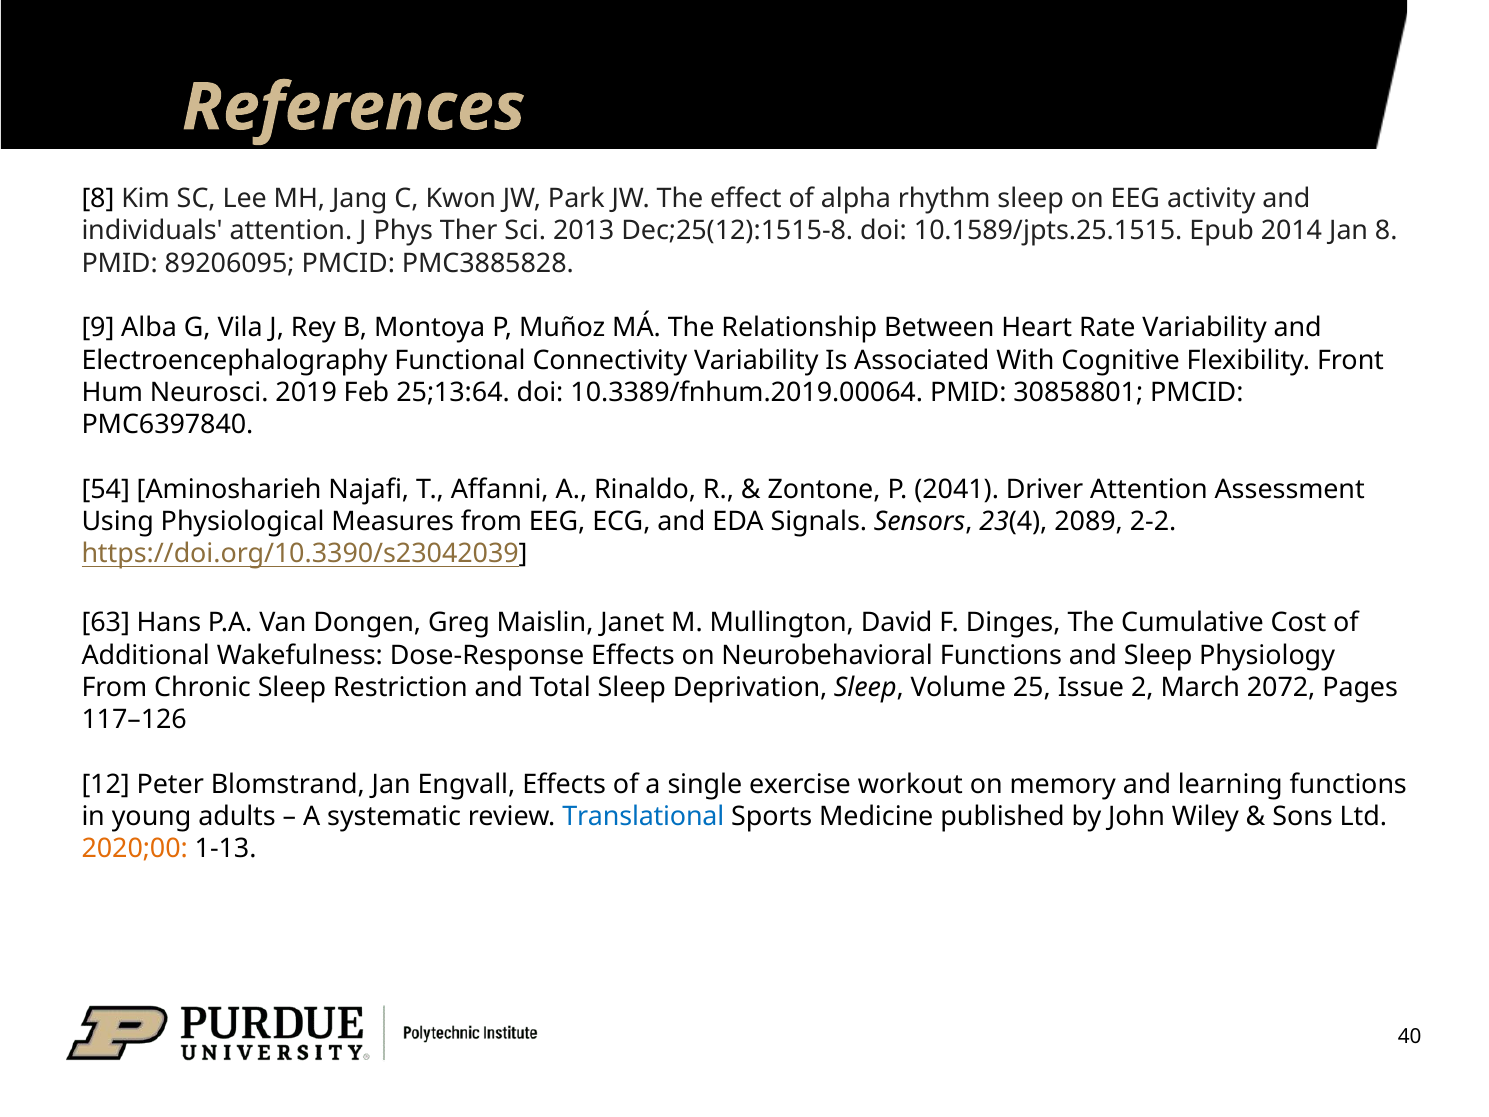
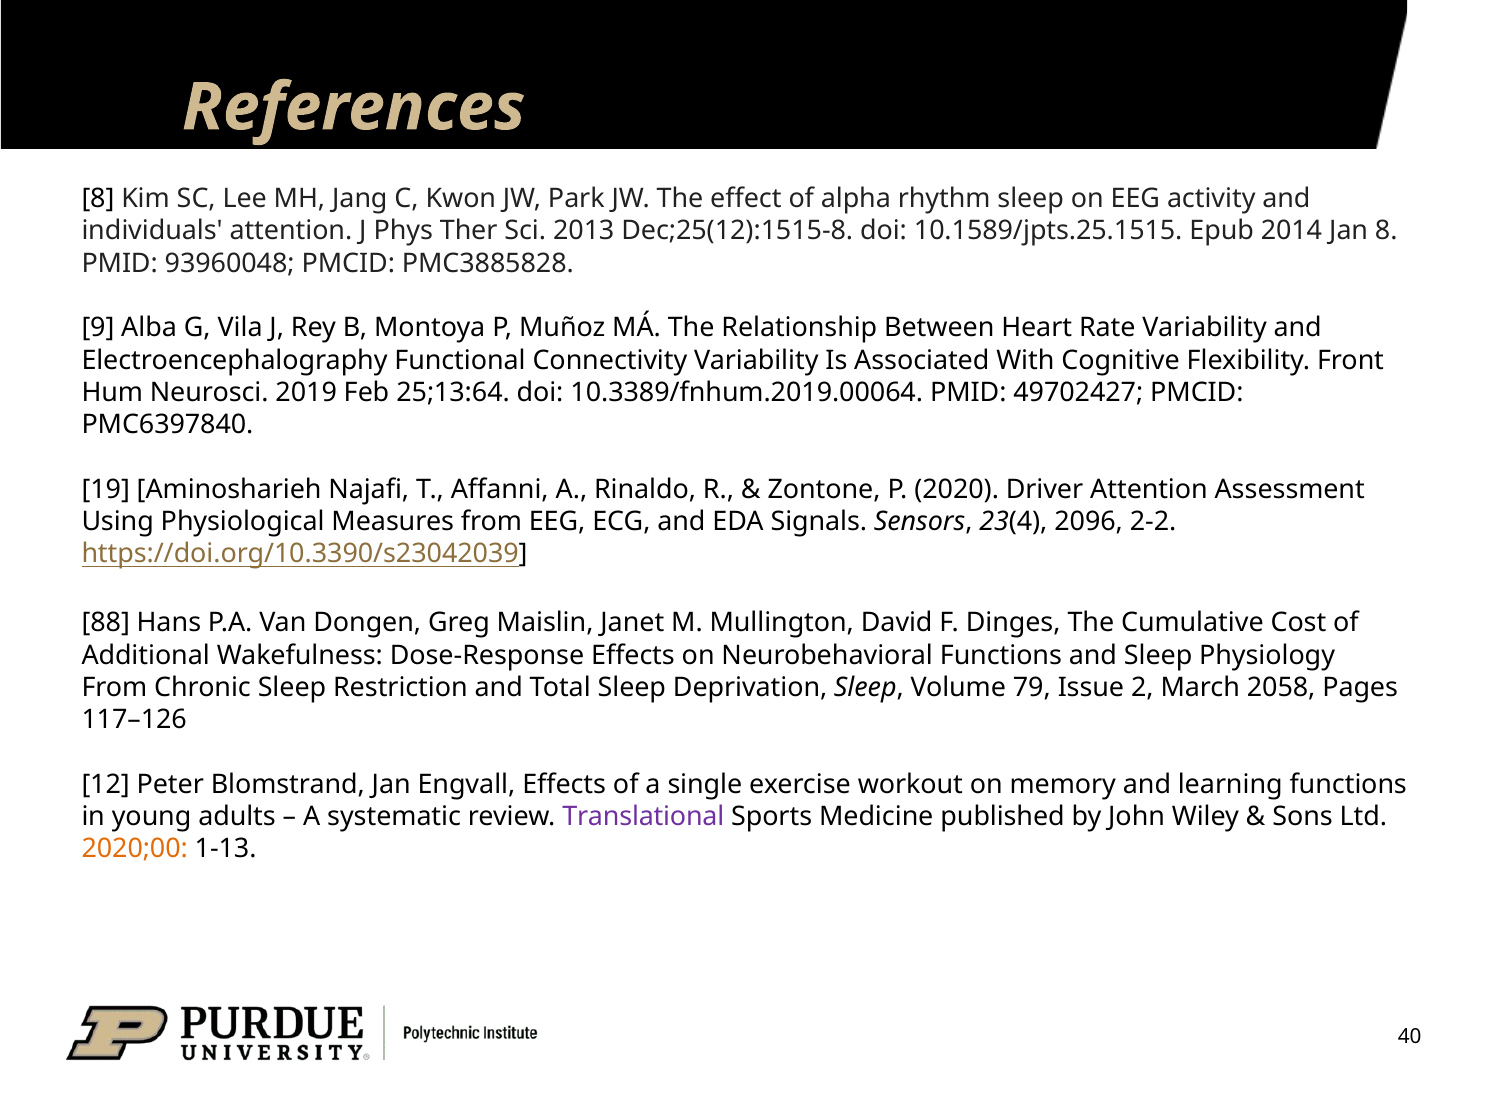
89206095: 89206095 -> 93960048
30858801: 30858801 -> 49702427
54: 54 -> 19
2041: 2041 -> 2020
2089: 2089 -> 2096
63: 63 -> 88
25: 25 -> 79
2072: 2072 -> 2058
Translational colour: blue -> purple
